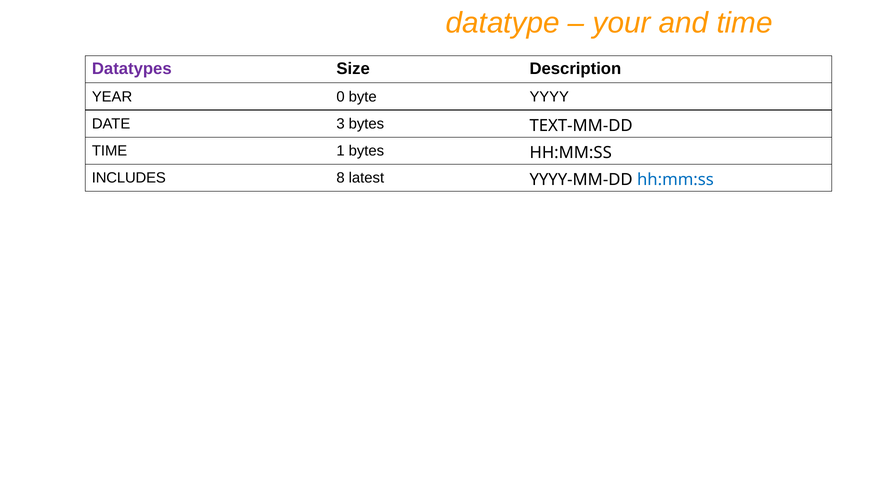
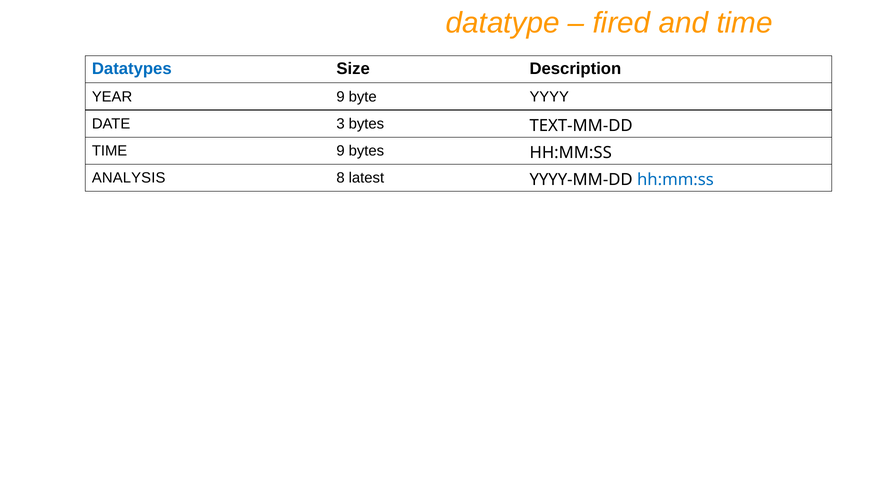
your: your -> fired
Datatypes colour: purple -> blue
YEAR 0: 0 -> 9
TIME 1: 1 -> 9
INCLUDES: INCLUDES -> ANALYSIS
